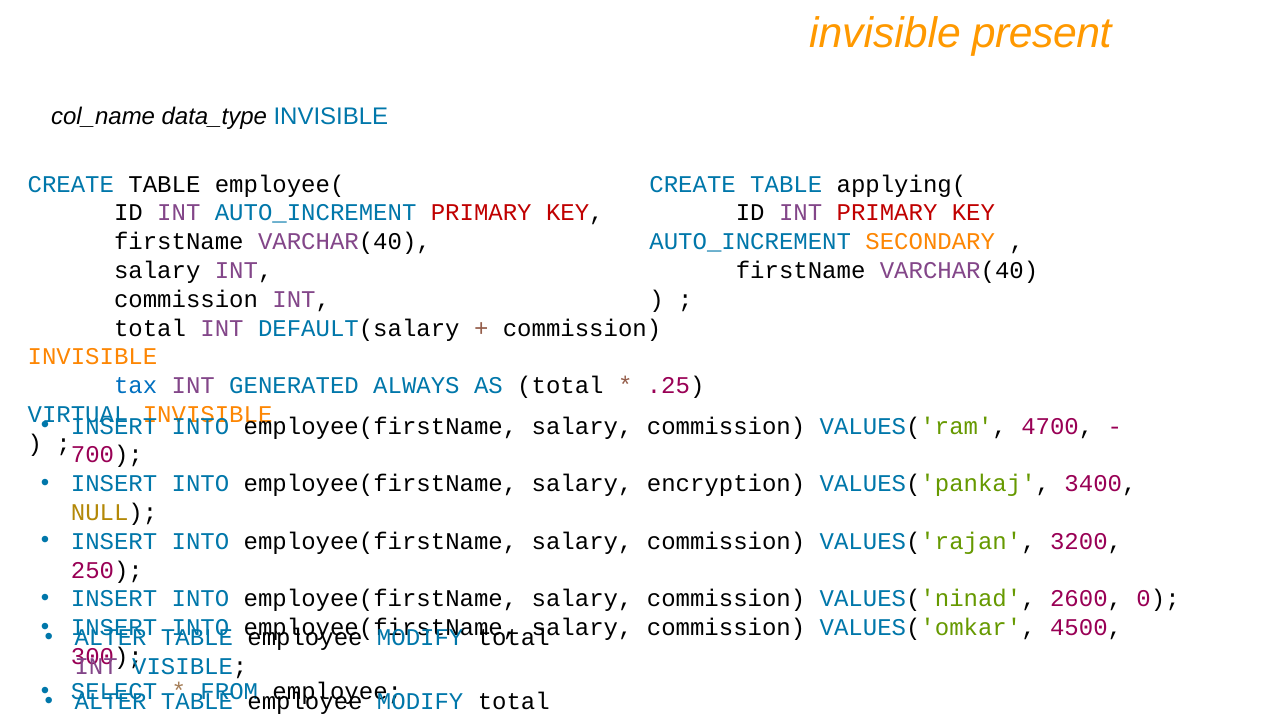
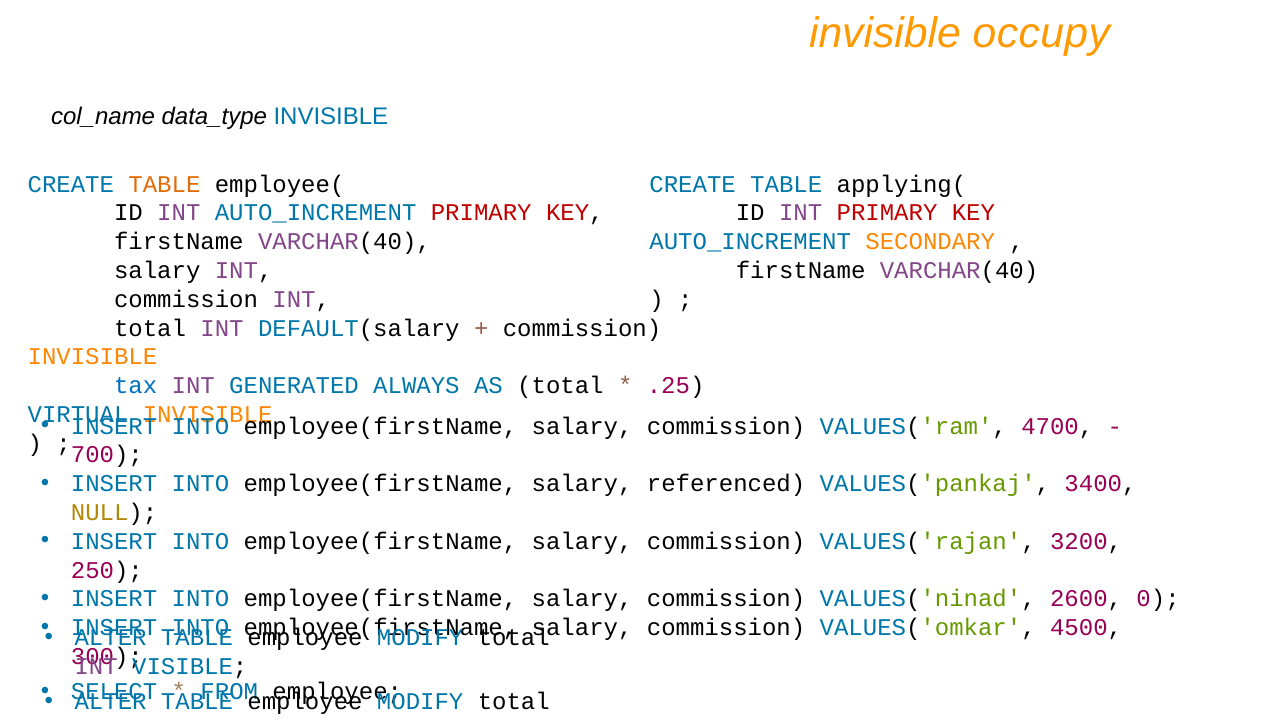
present: present -> occupy
TABLE at (164, 184) colour: black -> orange
encryption: encryption -> referenced
